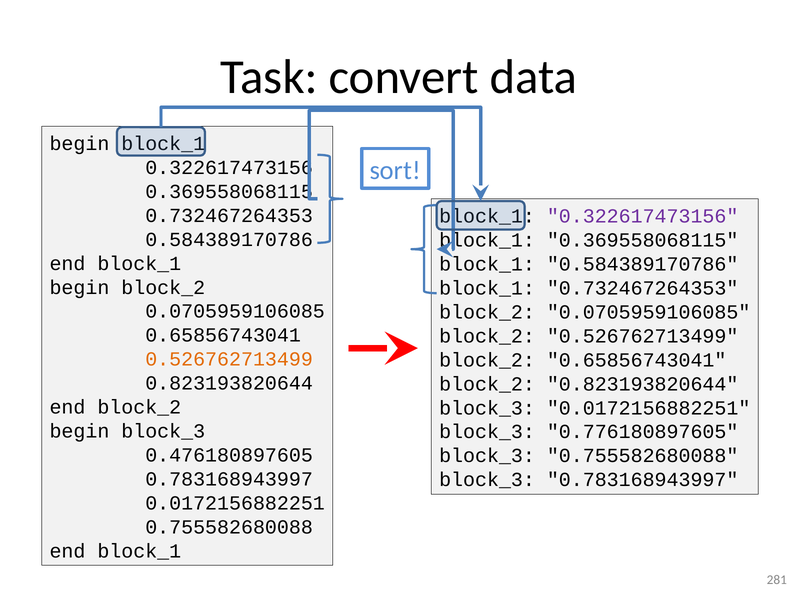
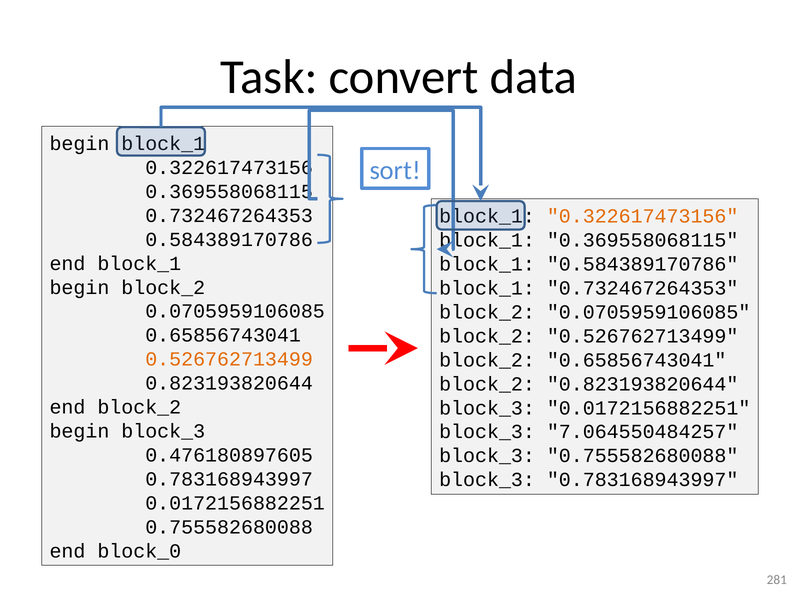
0.322617473156 at (643, 216) colour: purple -> orange
0.776180897605: 0.776180897605 -> 7.064550484257
block_1 at (139, 551): block_1 -> block_0
